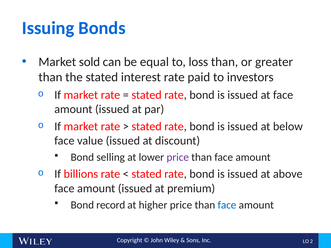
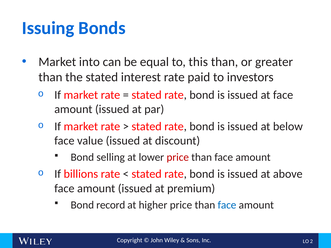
sold: sold -> into
loss: loss -> this
price at (178, 157) colour: purple -> red
